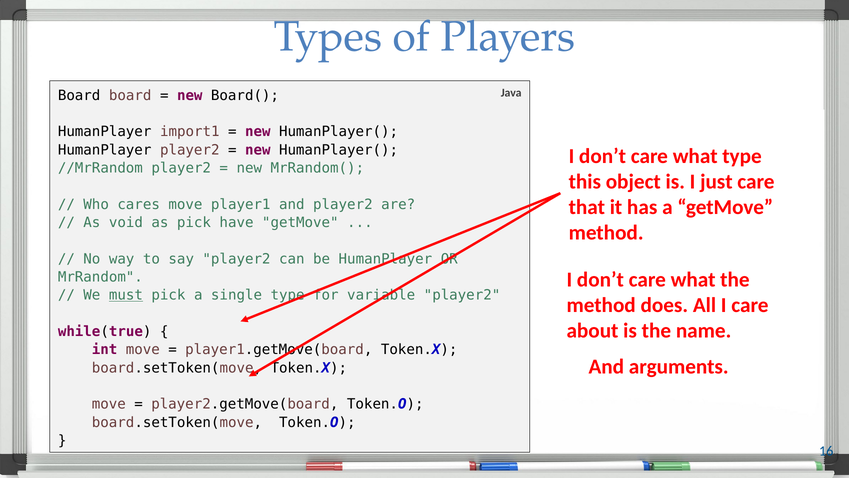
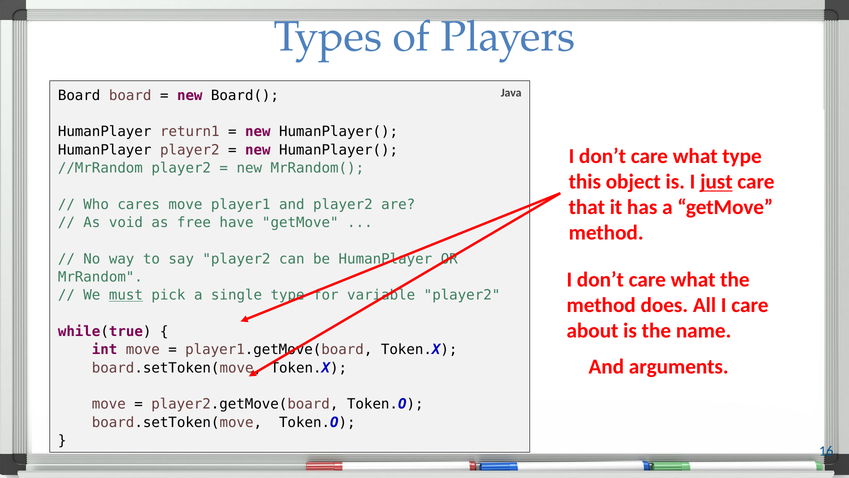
import1: import1 -> return1
just underline: none -> present
as pick: pick -> free
